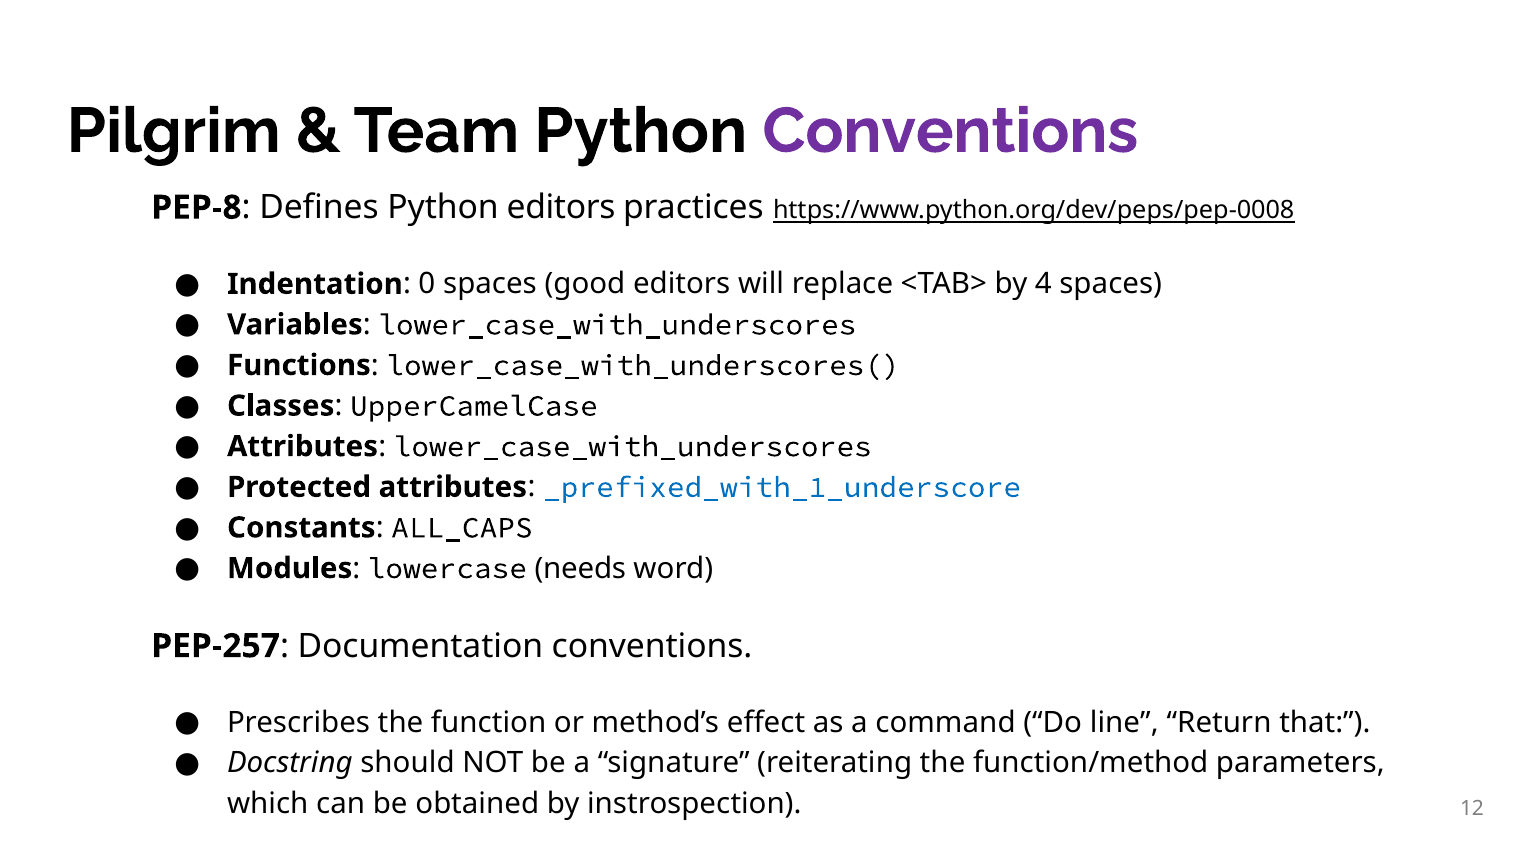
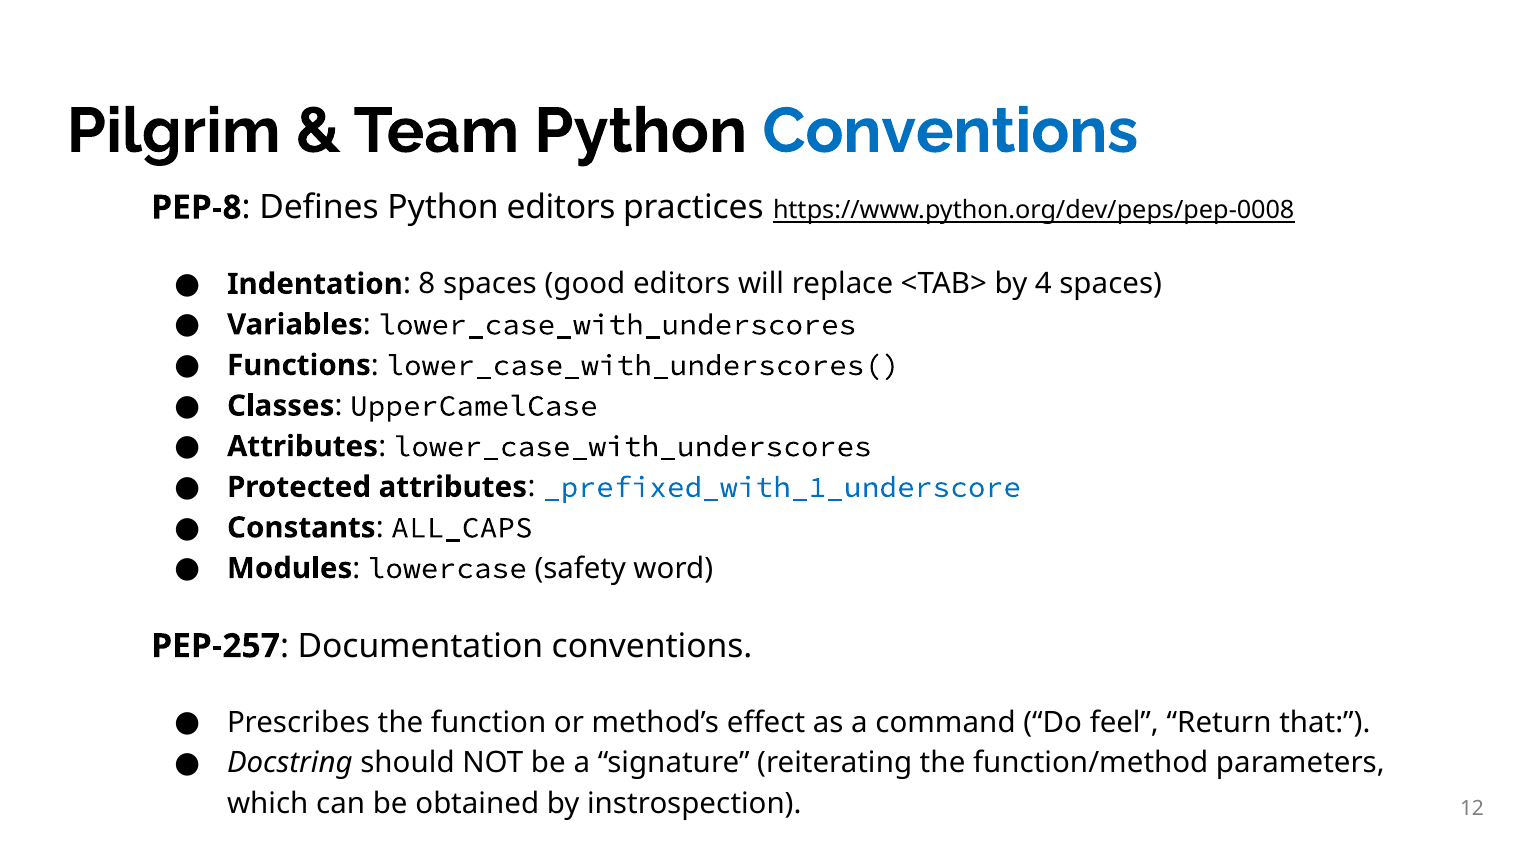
Conventions at (950, 131) colour: purple -> blue
0: 0 -> 8
needs: needs -> safety
line: line -> feel
